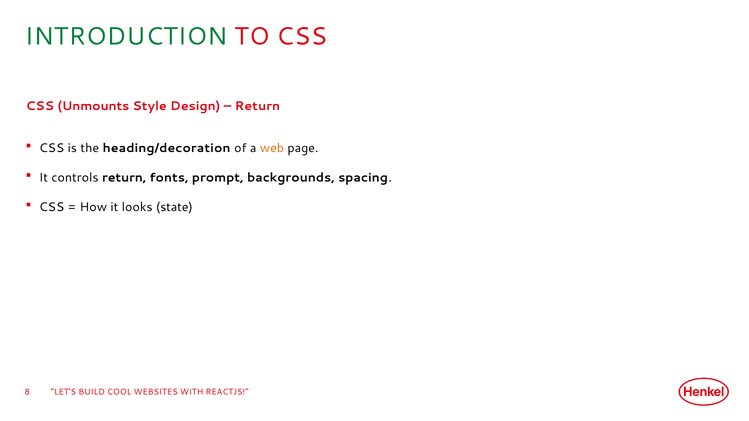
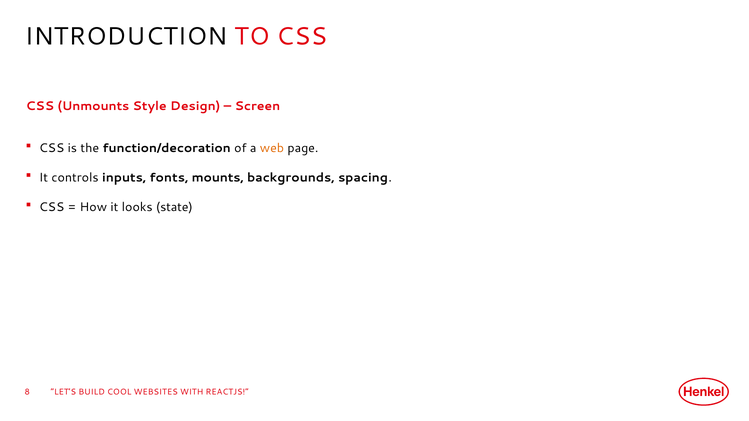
INTRODUCTION colour: green -> black
Return at (257, 106): Return -> Screen
heading/decoration: heading/decoration -> function/decoration
controls return: return -> inputs
prompt: prompt -> mounts
